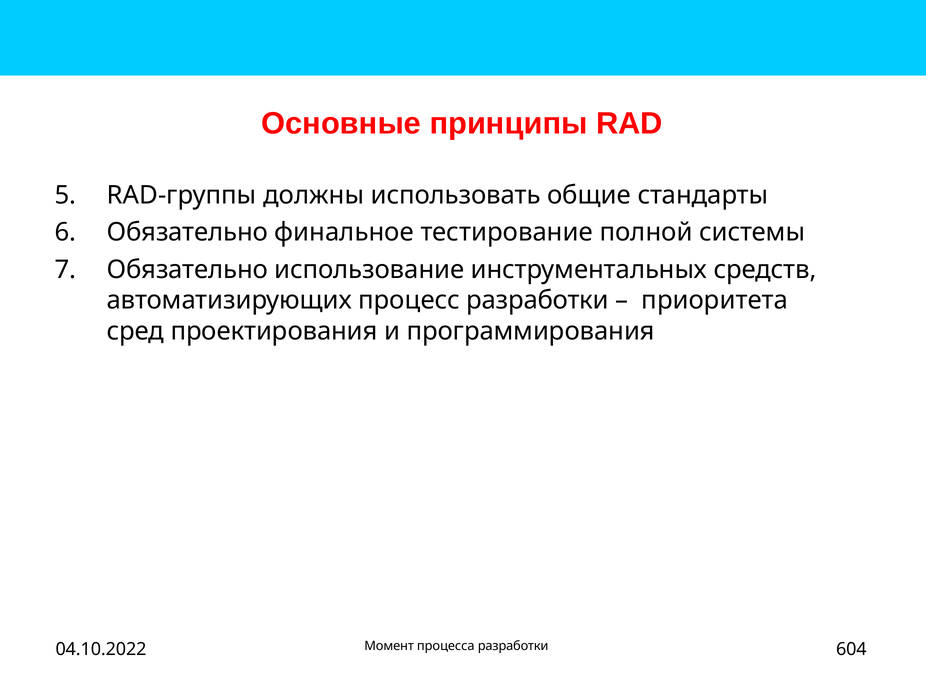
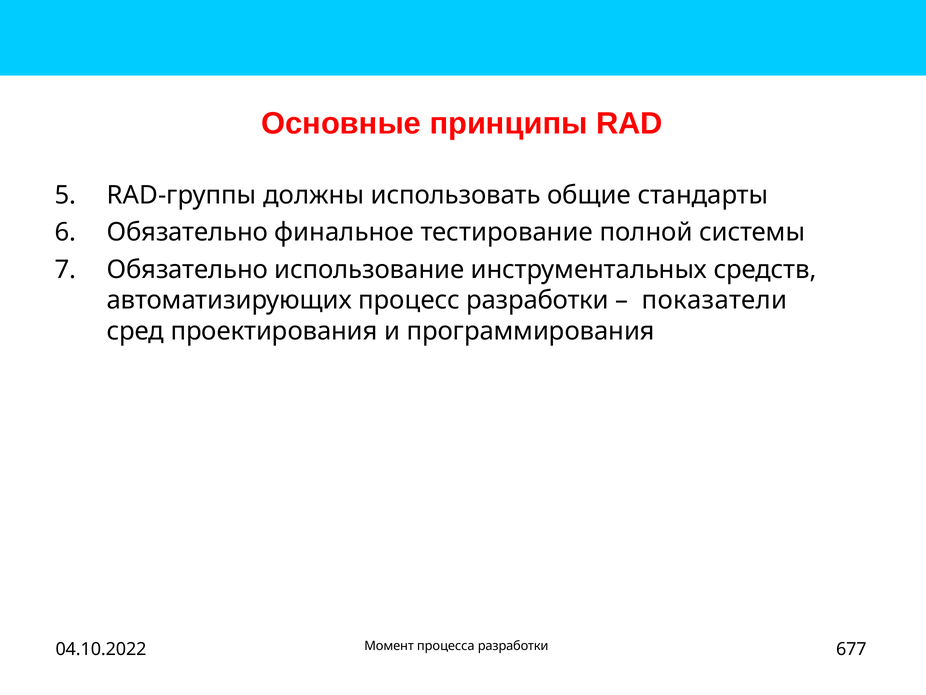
приоритета: приоритета -> показатели
604: 604 -> 677
